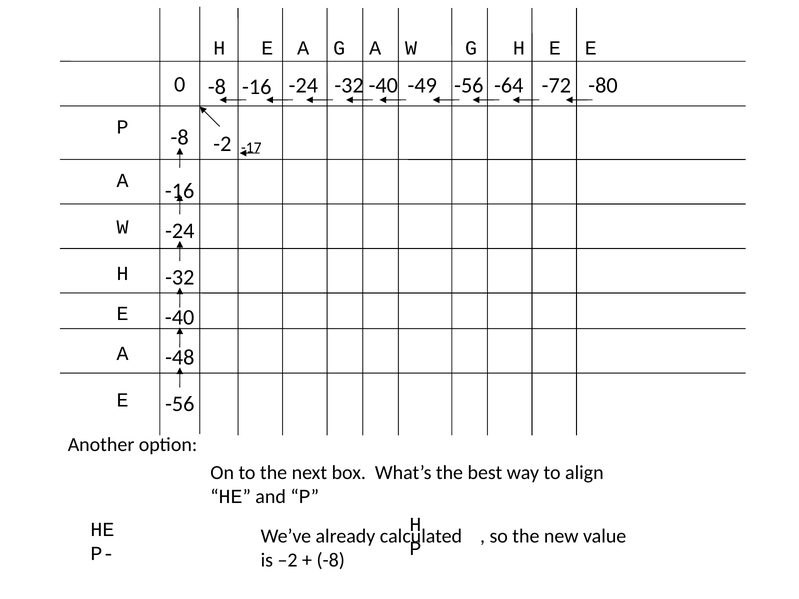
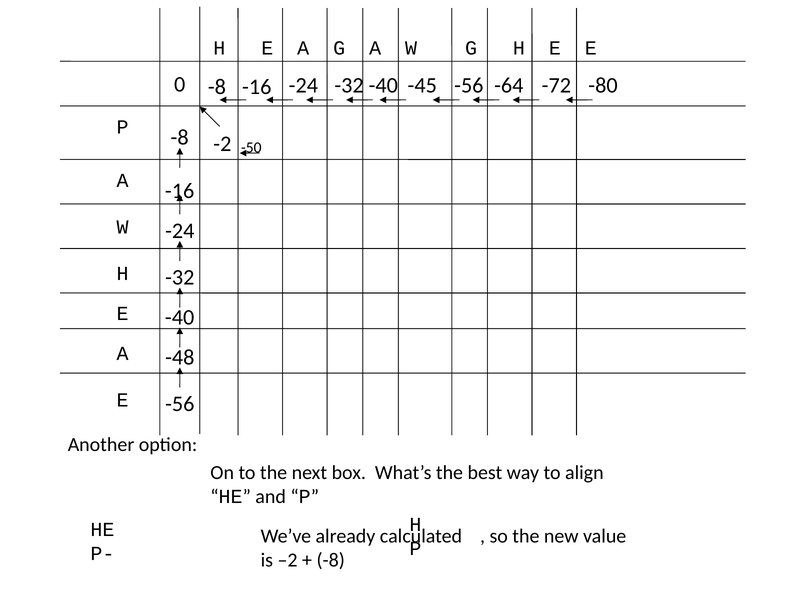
-49: -49 -> -45
-17: -17 -> -50
